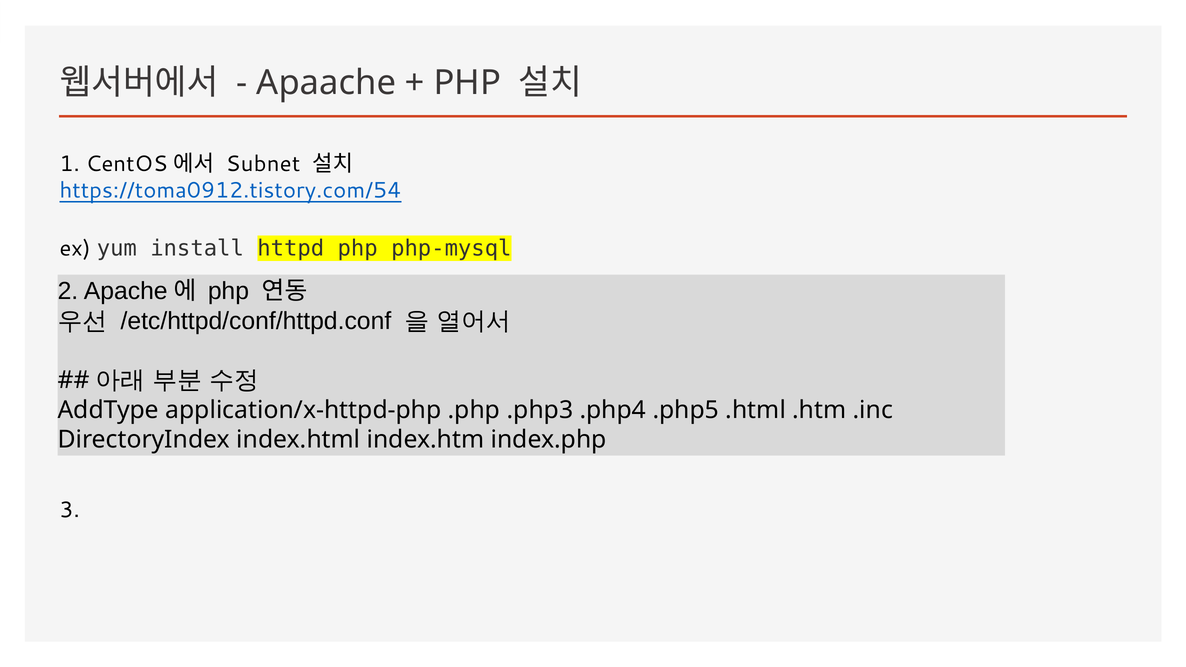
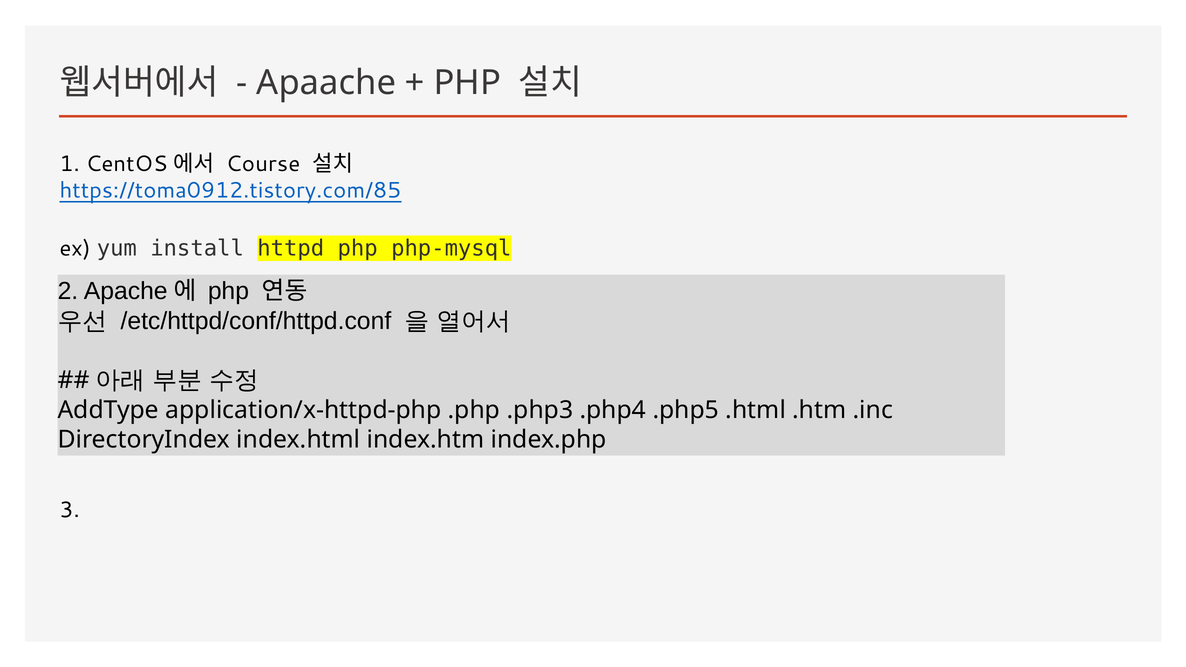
Subnet: Subnet -> Course
https://toma0912.tistory.com/54: https://toma0912.tistory.com/54 -> https://toma0912.tistory.com/85
